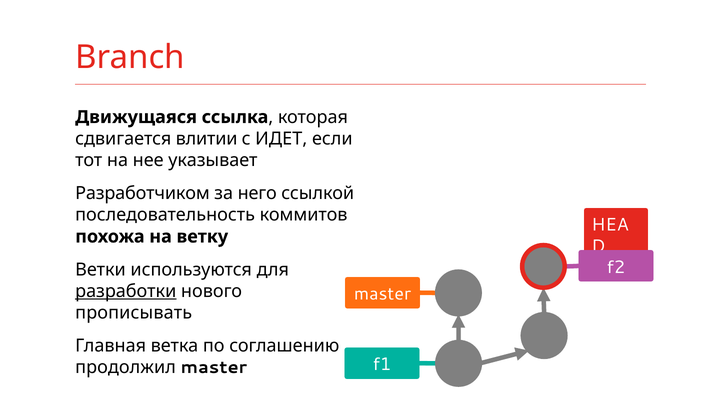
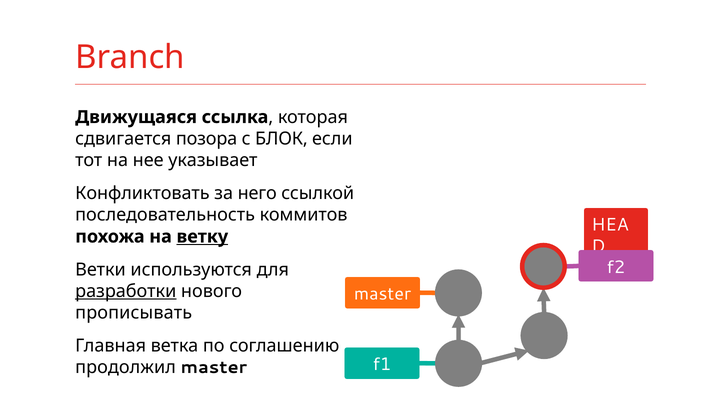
влитии: влитии -> позора
ИДЕТ: ИДЕТ -> БЛОК
Разработчиком: Разработчиком -> Конфликтовать
ветку underline: none -> present
